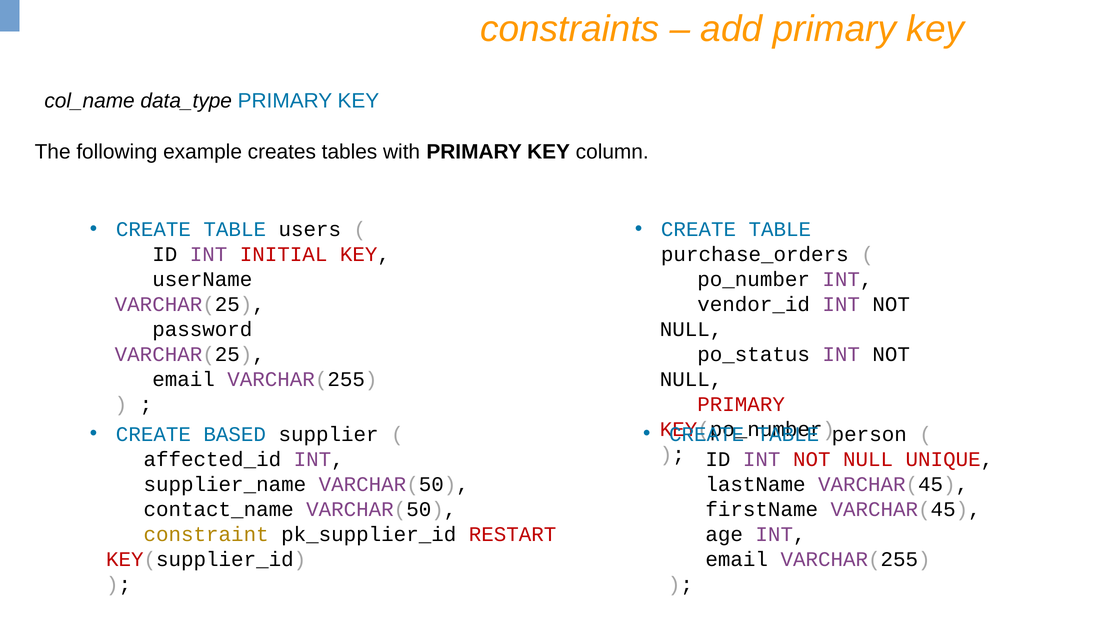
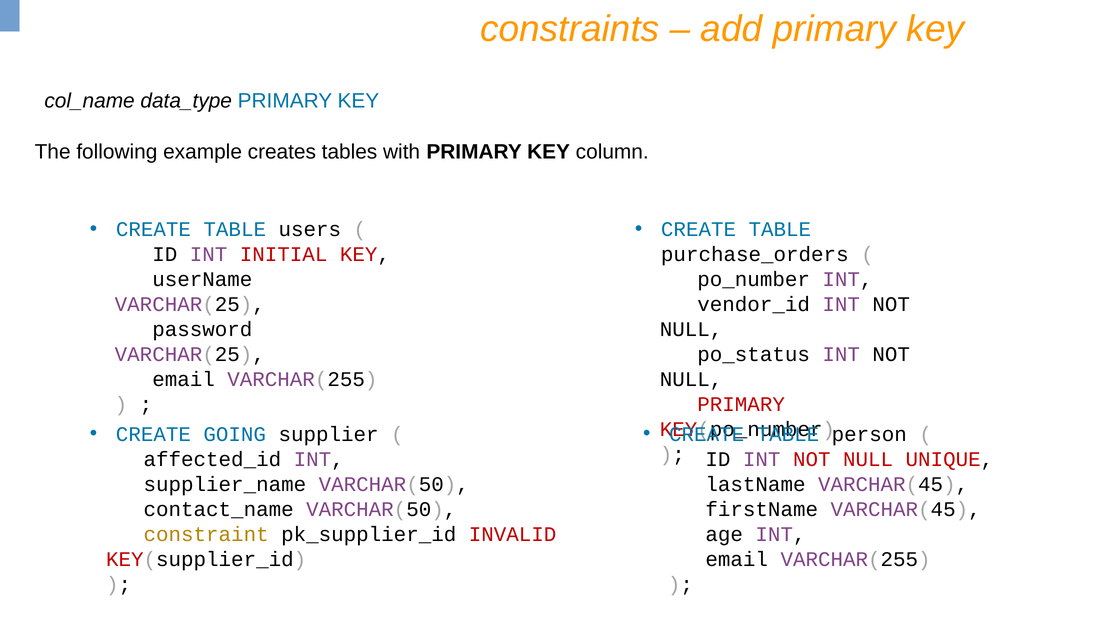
BASED: BASED -> GOING
RESTART: RESTART -> INVALID
